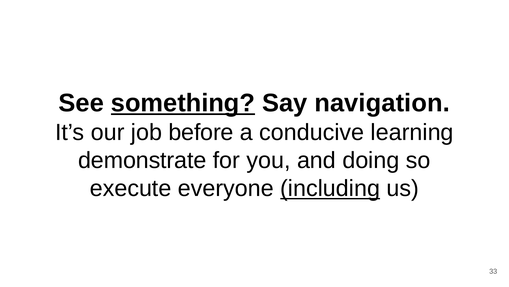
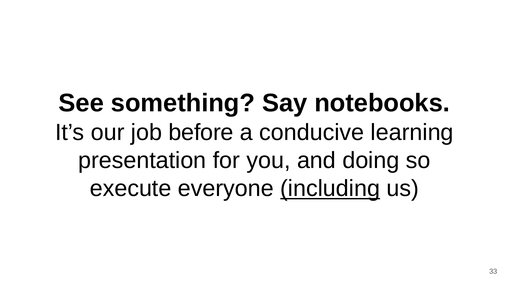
something underline: present -> none
navigation: navigation -> notebooks
demonstrate: demonstrate -> presentation
